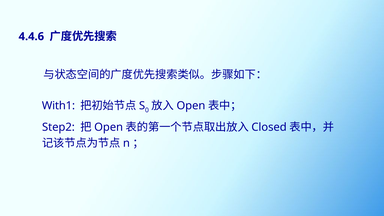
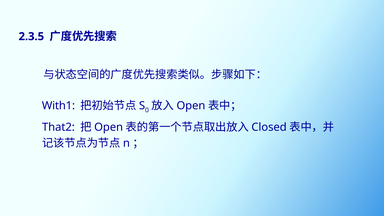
4.4.6: 4.4.6 -> 2.3.5
Step2: Step2 -> That2
